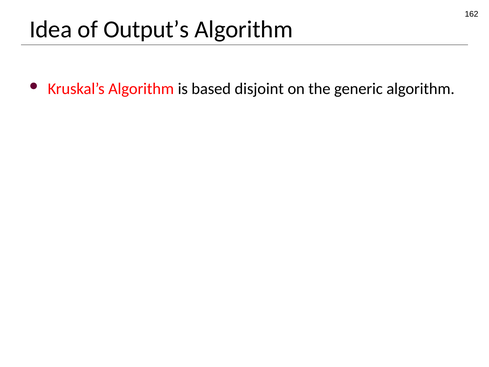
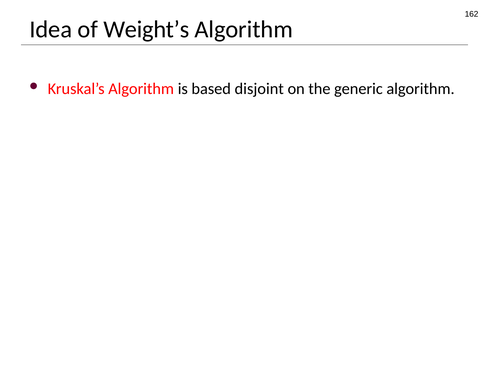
Output’s: Output’s -> Weight’s
